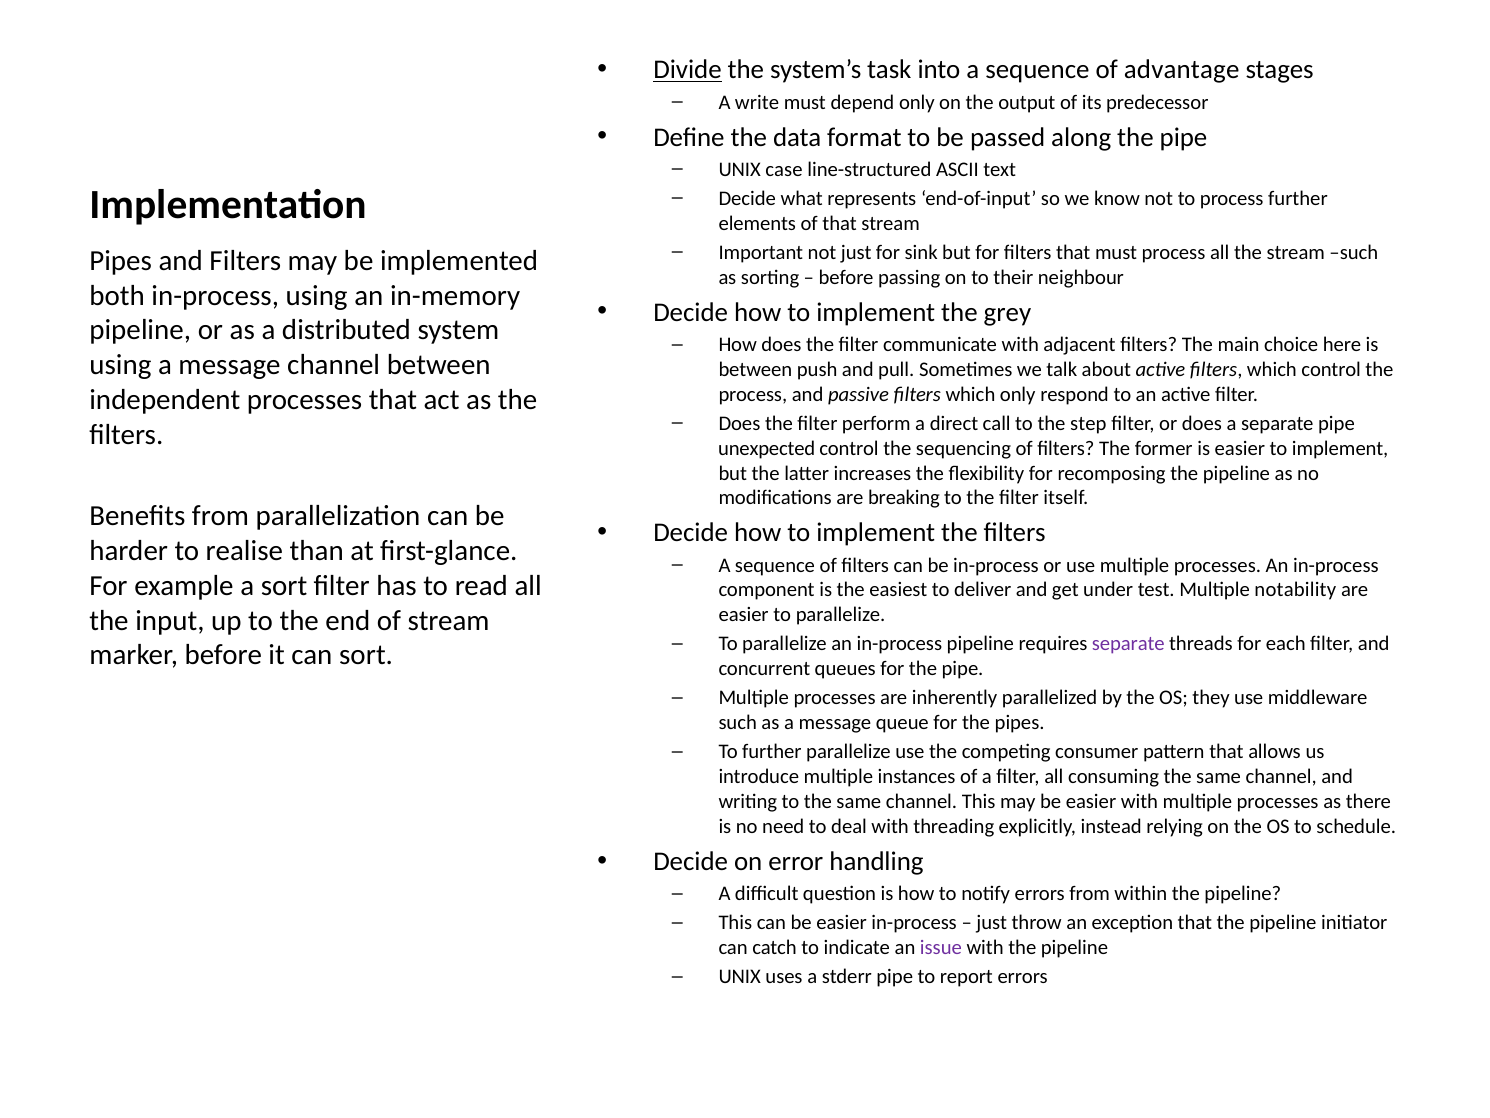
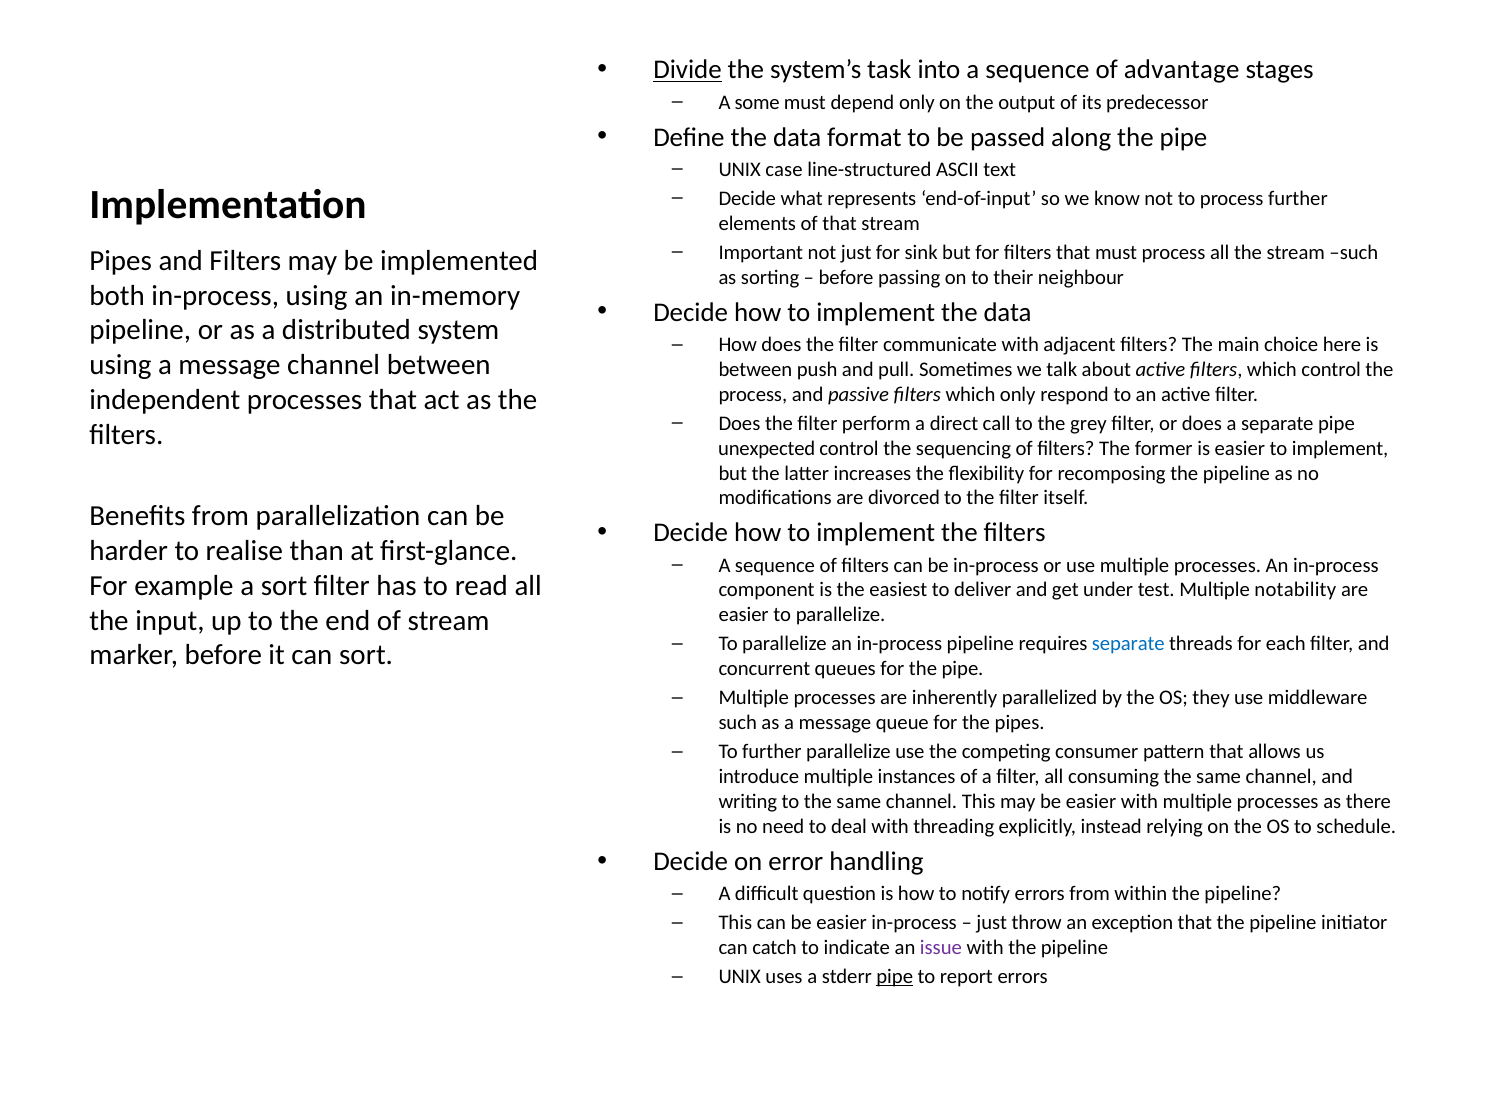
write: write -> some
implement the grey: grey -> data
step: step -> grey
breaking: breaking -> divorced
separate at (1128, 644) colour: purple -> blue
pipe at (895, 976) underline: none -> present
